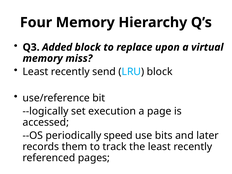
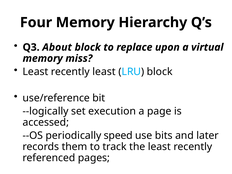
Added: Added -> About
recently send: send -> least
